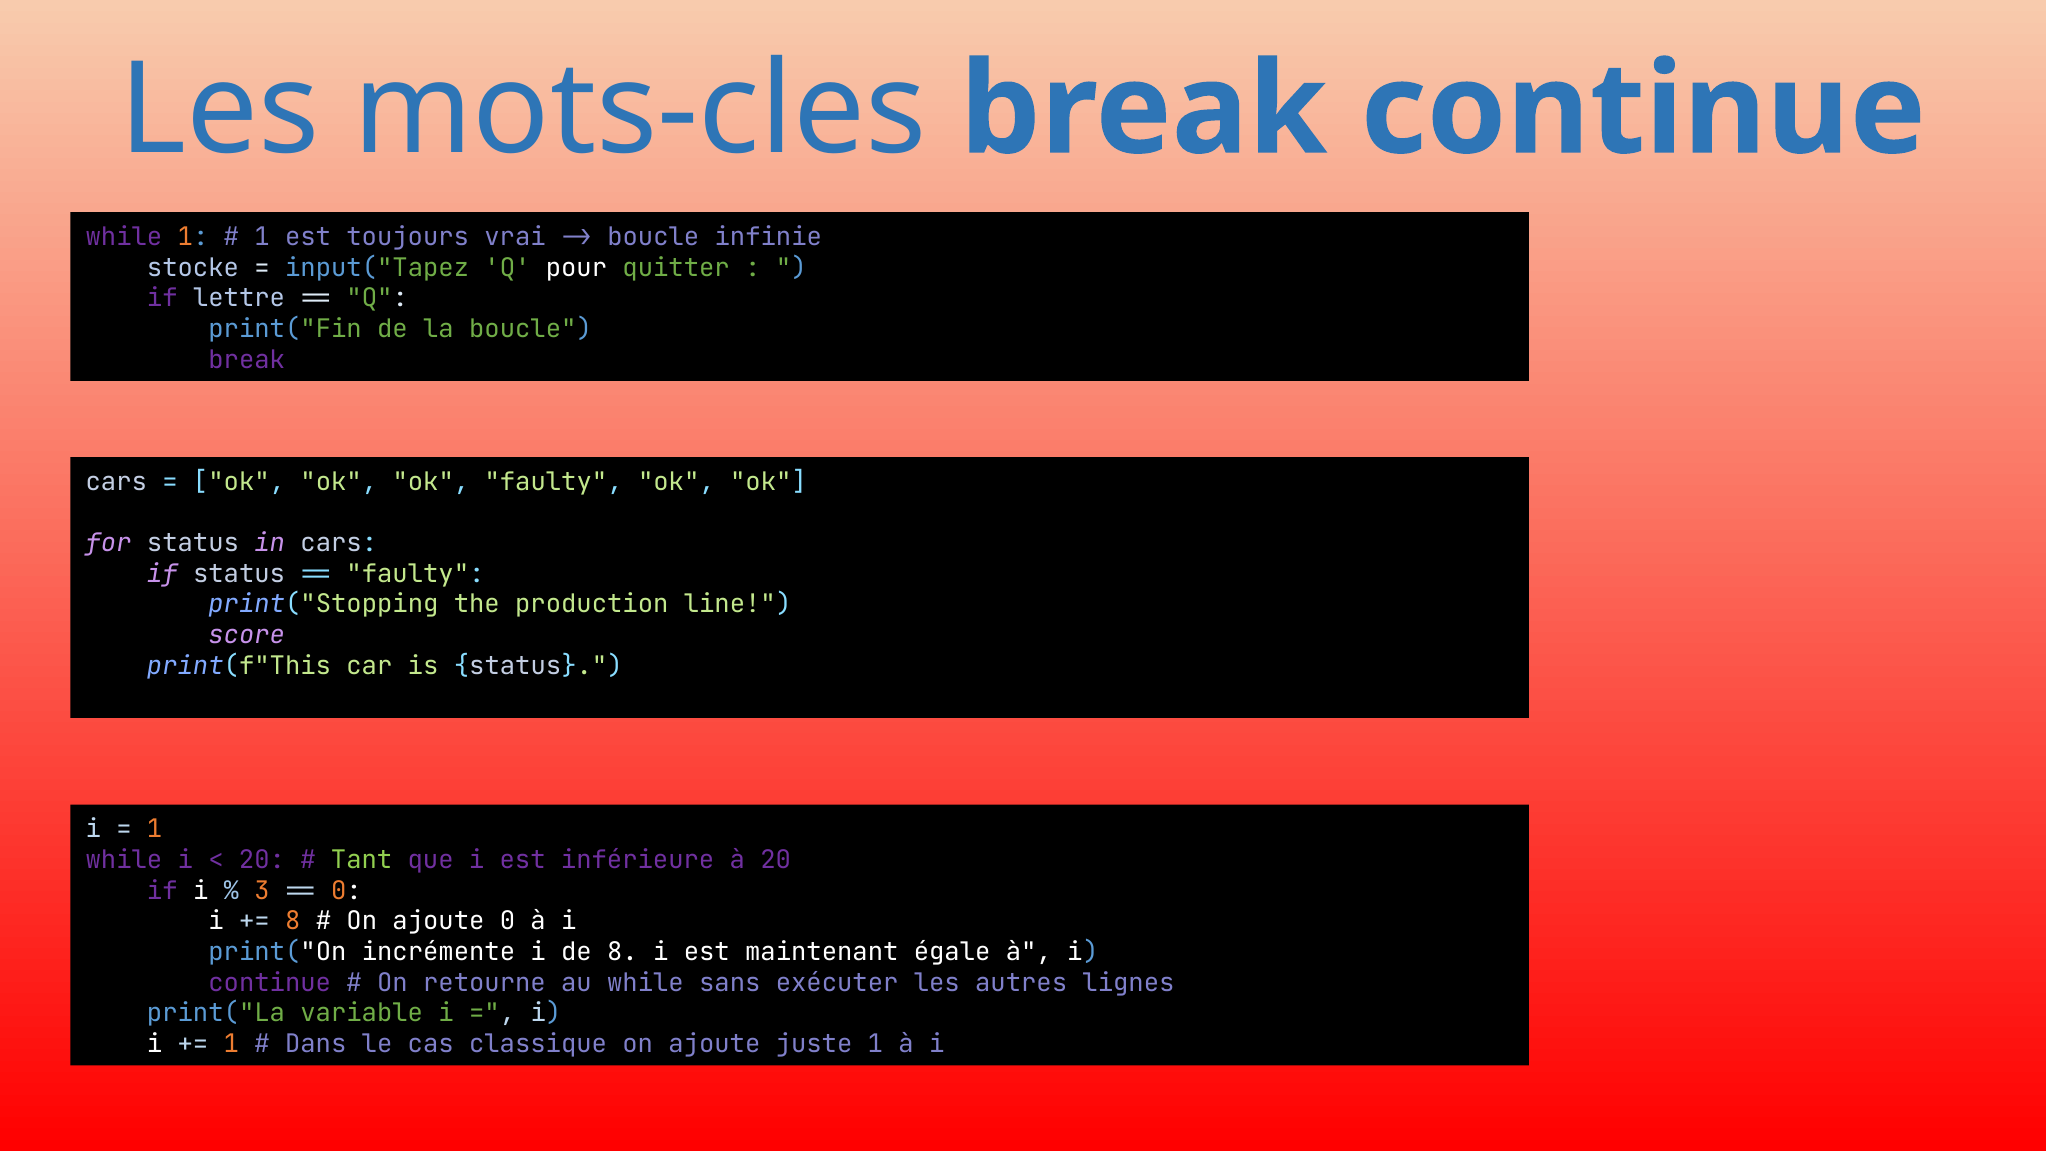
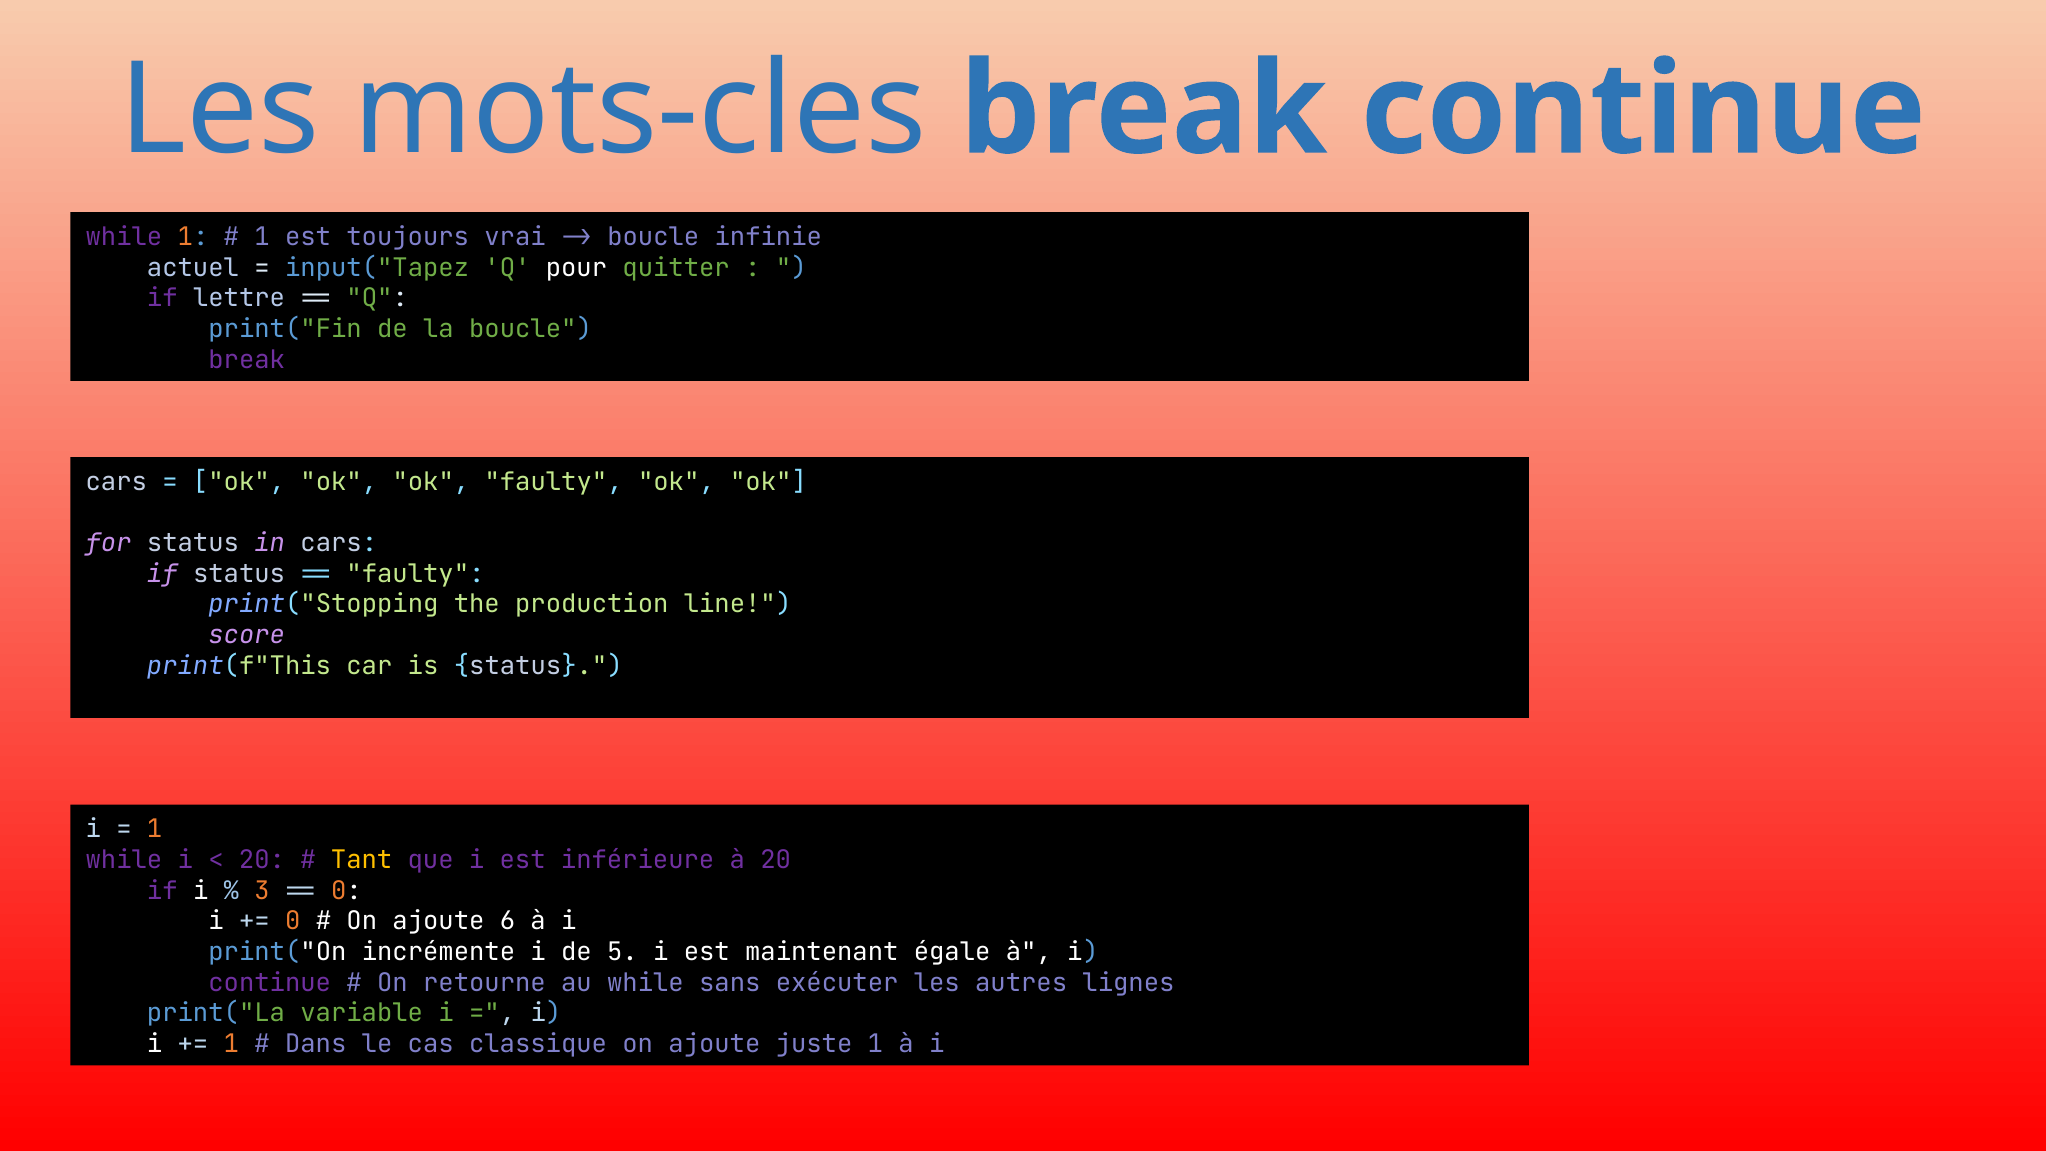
stocke: stocke -> actuel
Tant colour: light green -> yellow
8 at (293, 921): 8 -> 0
ajoute 0: 0 -> 6
de 8: 8 -> 5
